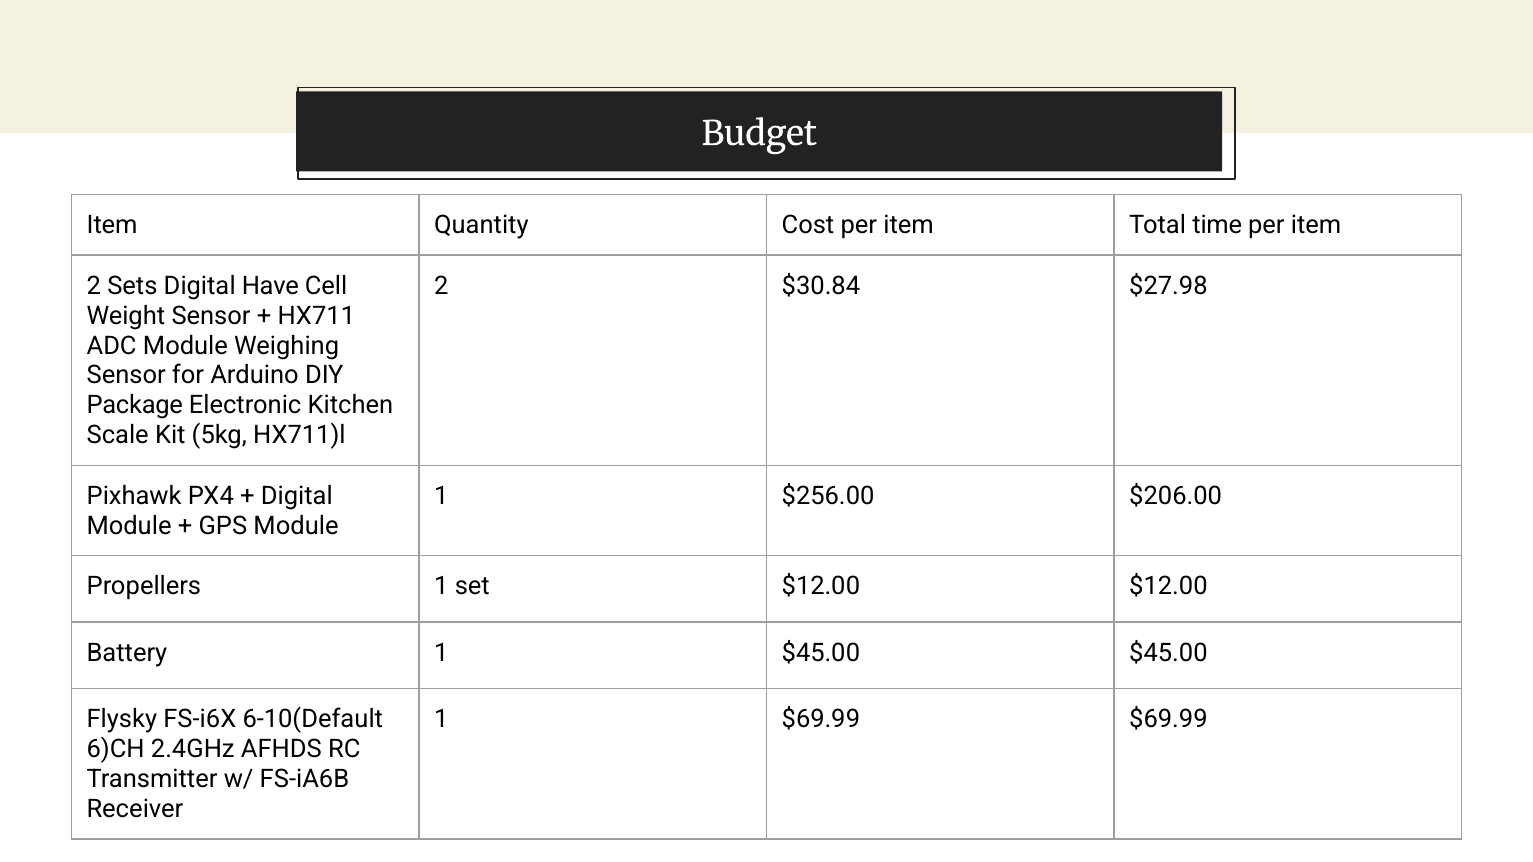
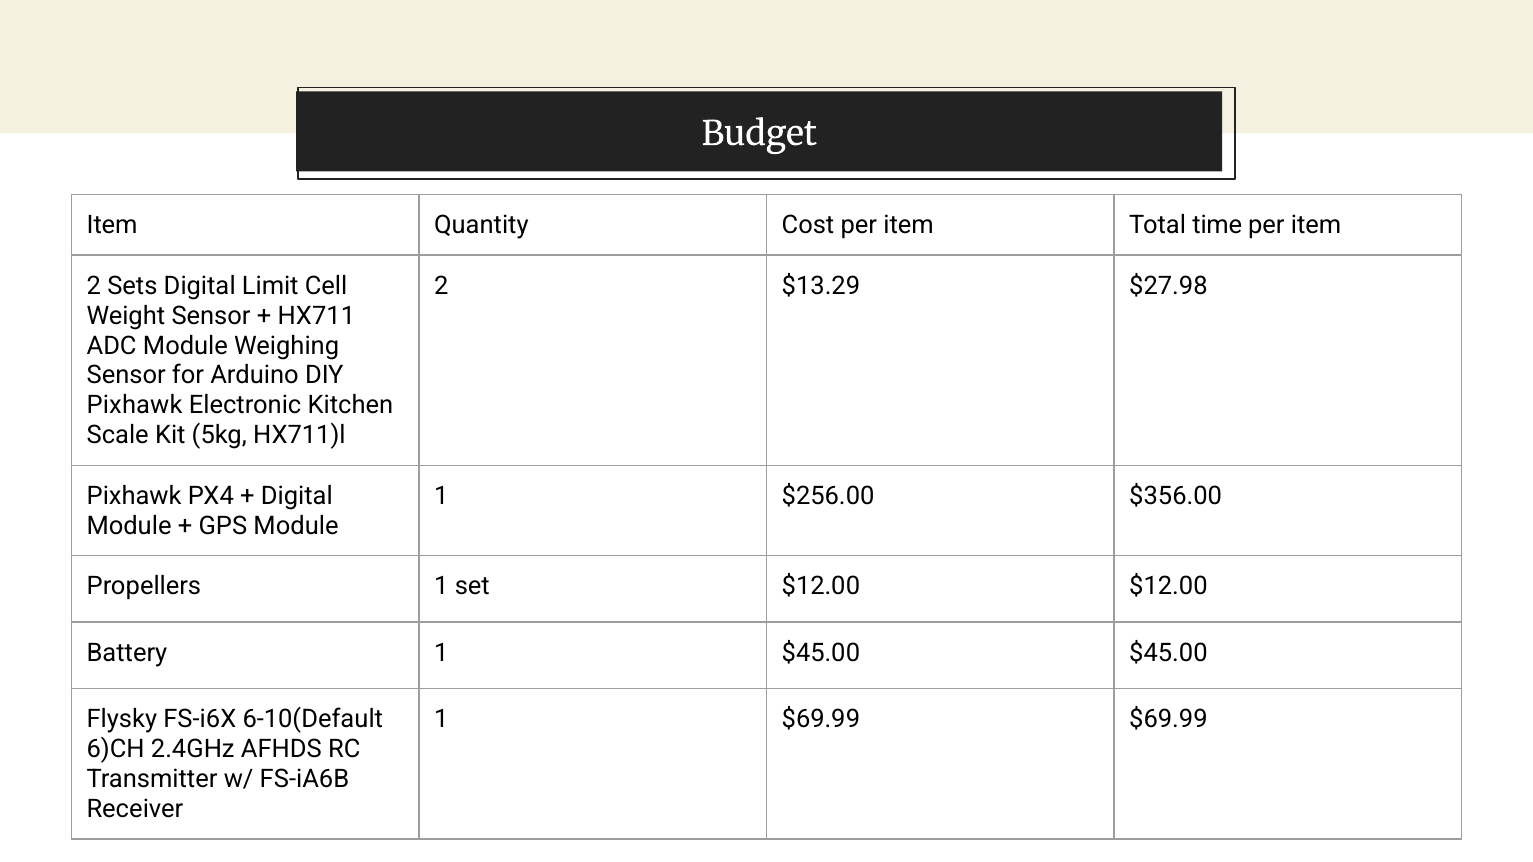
Have: Have -> Limit
$30.84: $30.84 -> $13.29
Package at (135, 406): Package -> Pixhawk
$206.00: $206.00 -> $356.00
